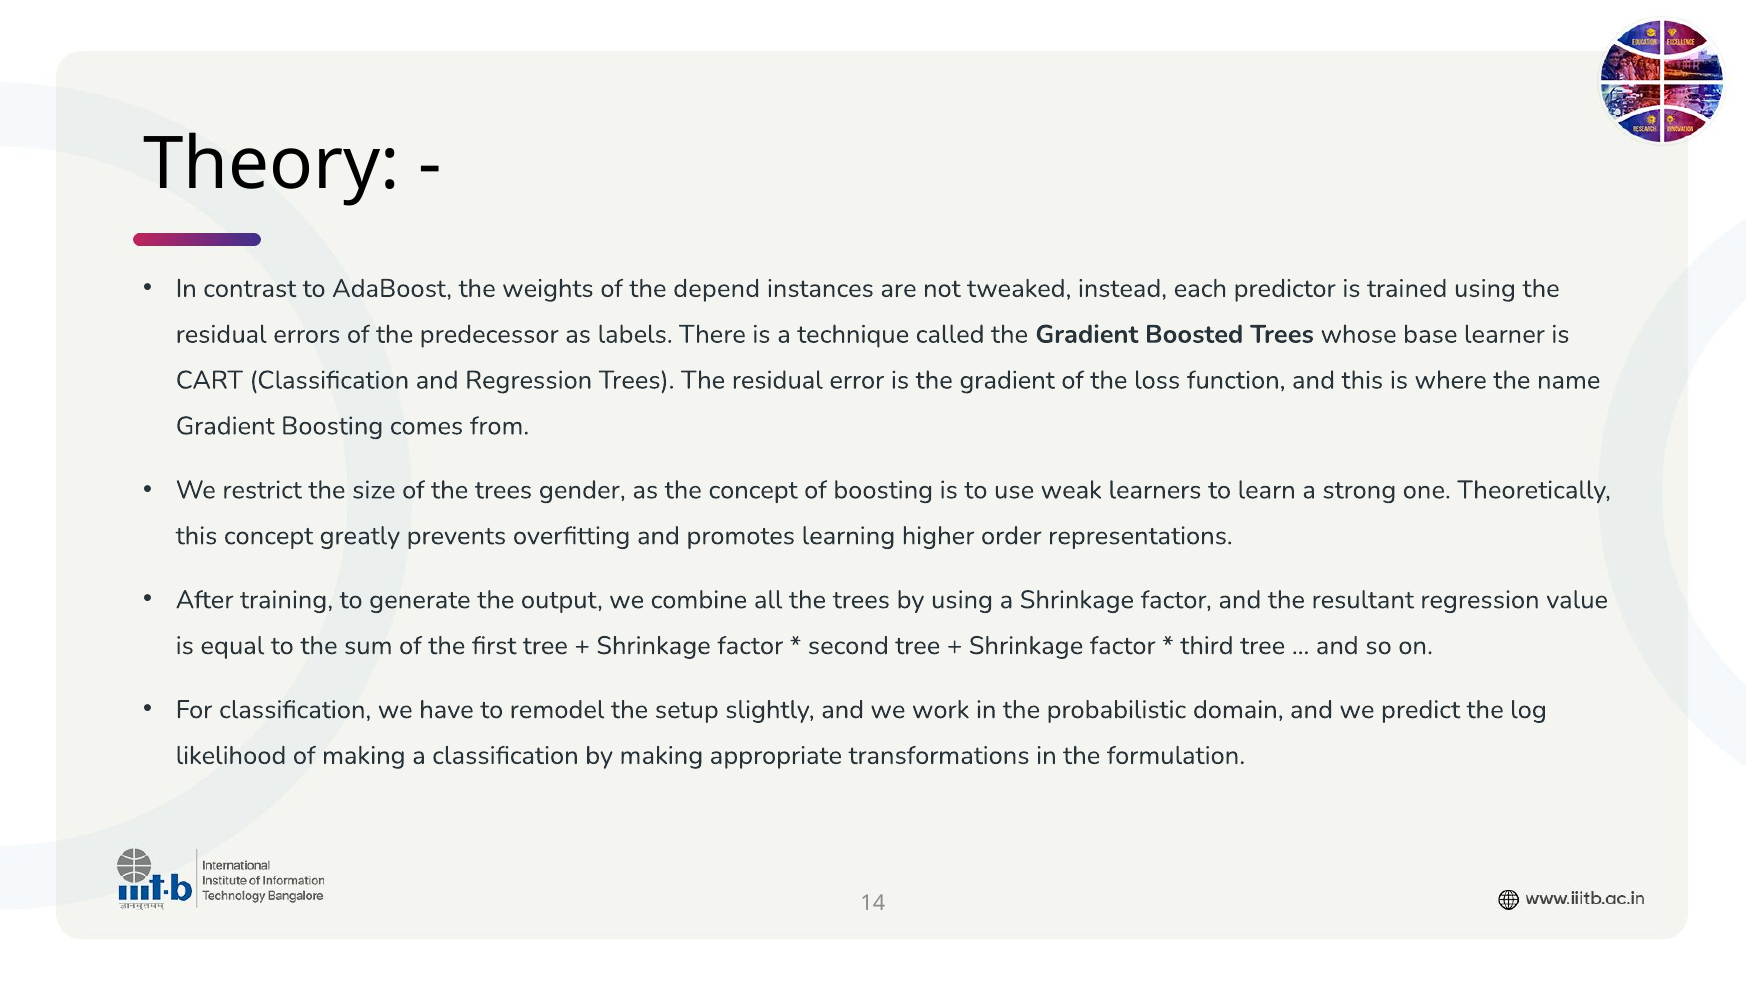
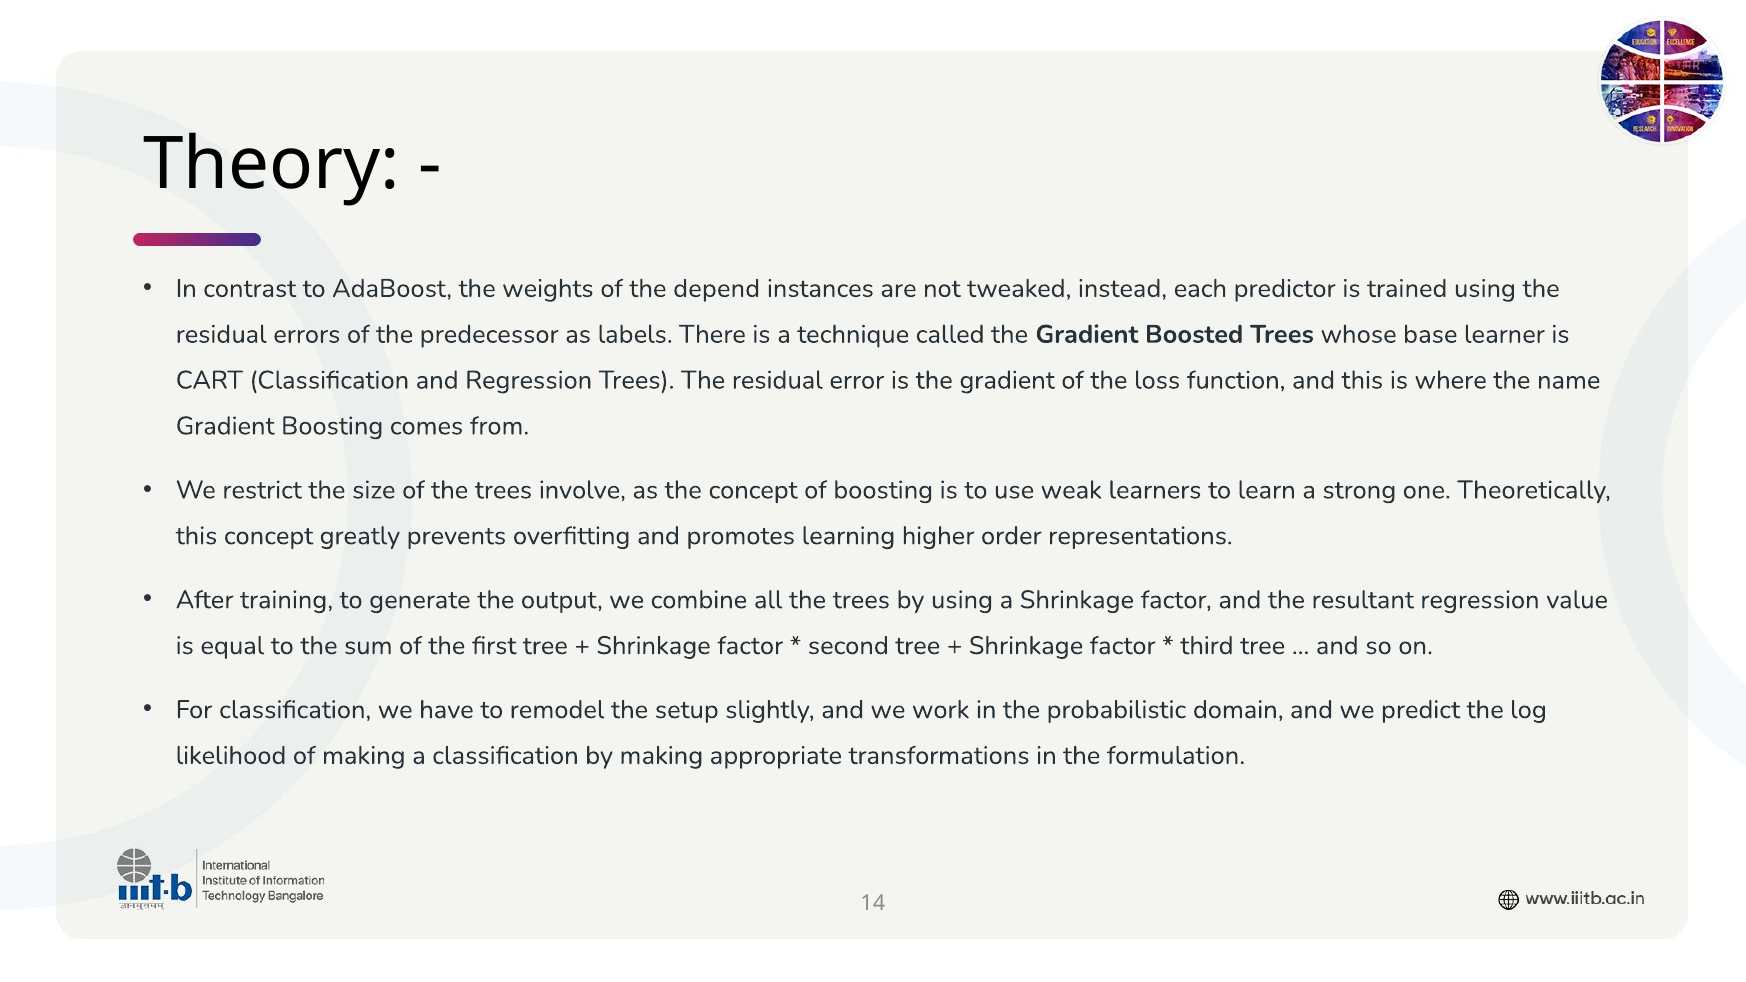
gender: gender -> involve
